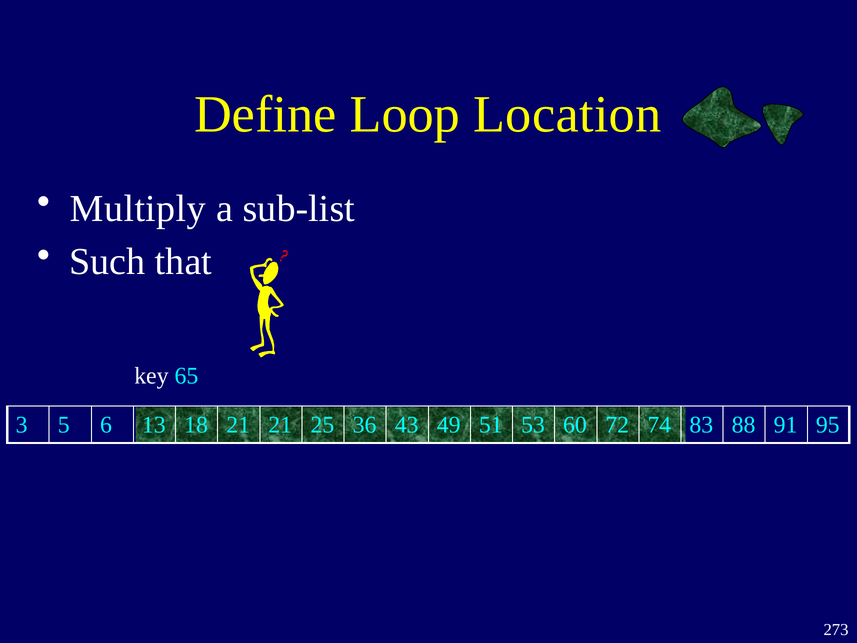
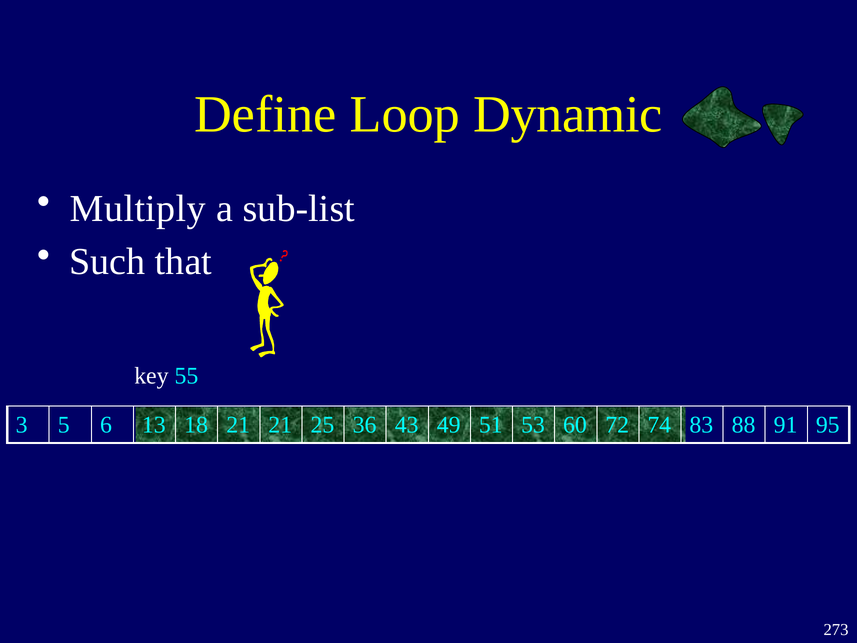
Location: Location -> Dynamic
65: 65 -> 55
